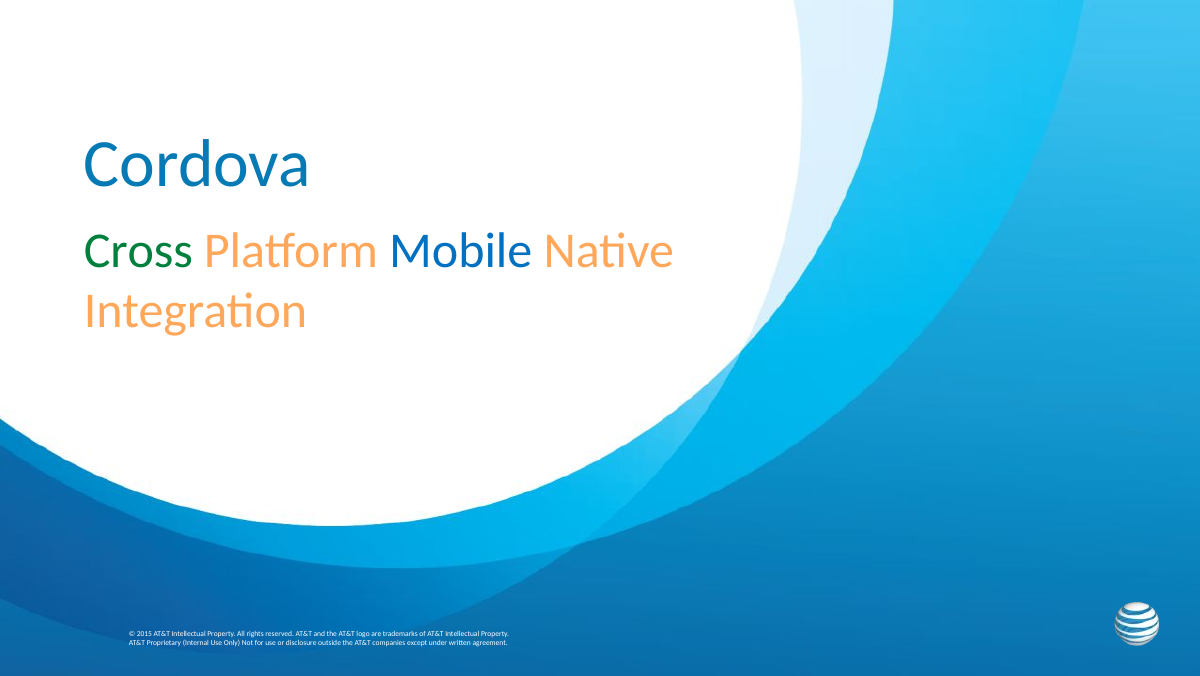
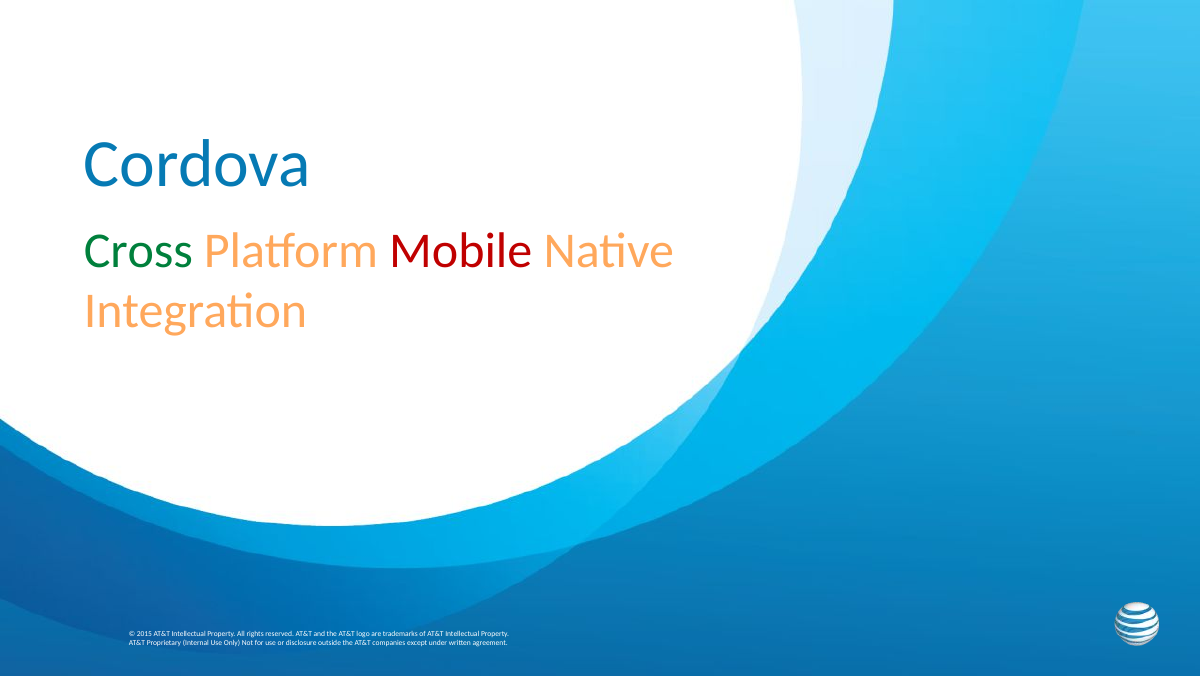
Mobile colour: blue -> red
